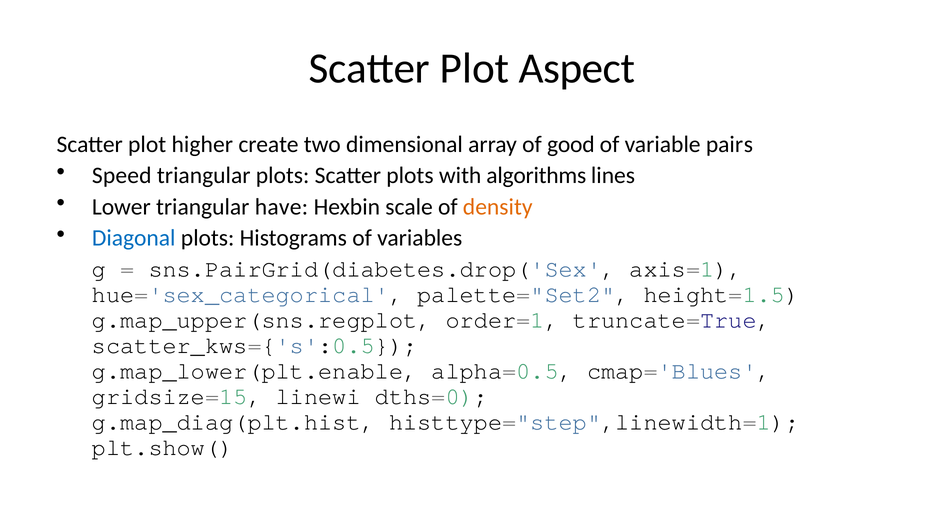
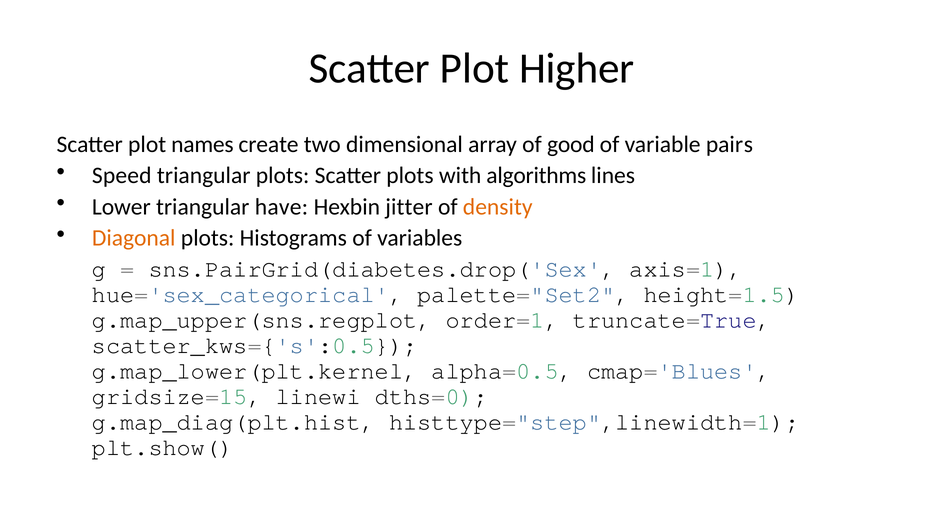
Aspect: Aspect -> Higher
higher: higher -> names
scale: scale -> jitter
Diagonal colour: blue -> orange
g.map_lower(plt.enable: g.map_lower(plt.enable -> g.map_lower(plt.kernel
